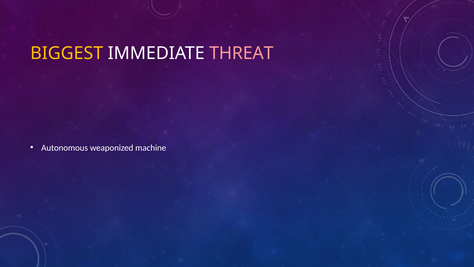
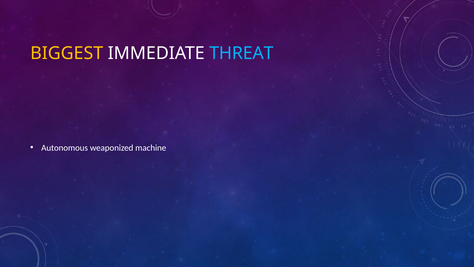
THREAT colour: pink -> light blue
